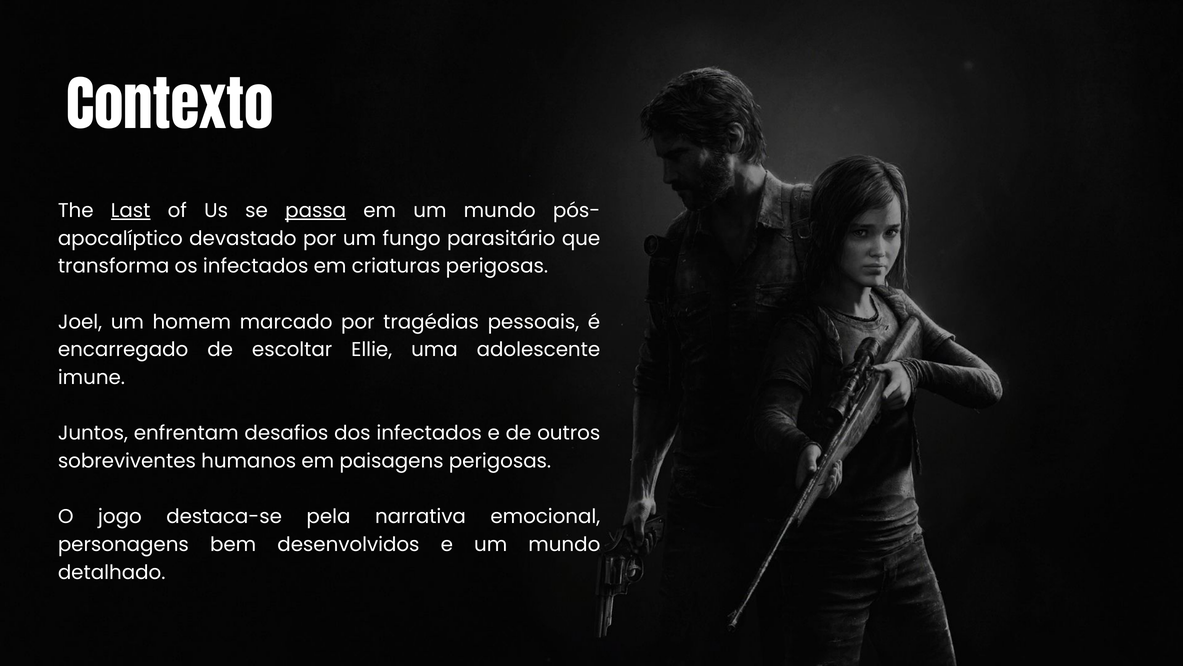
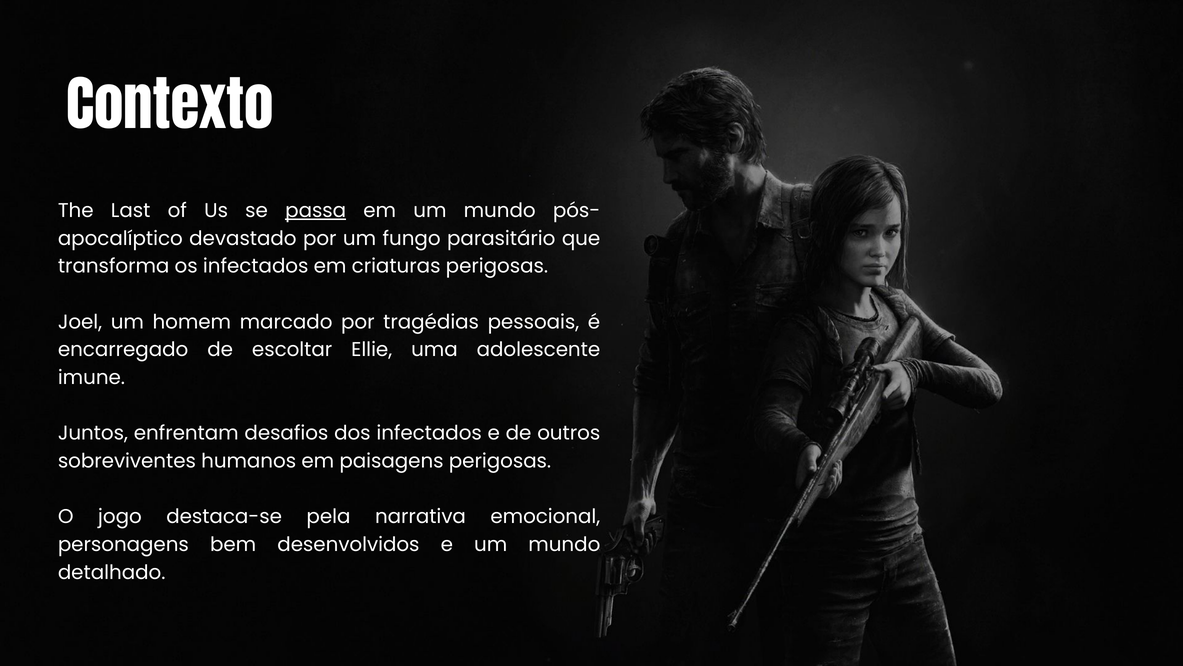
Last underline: present -> none
